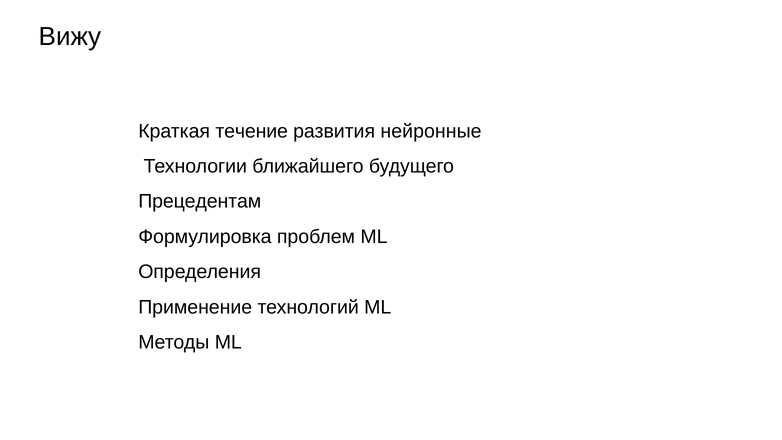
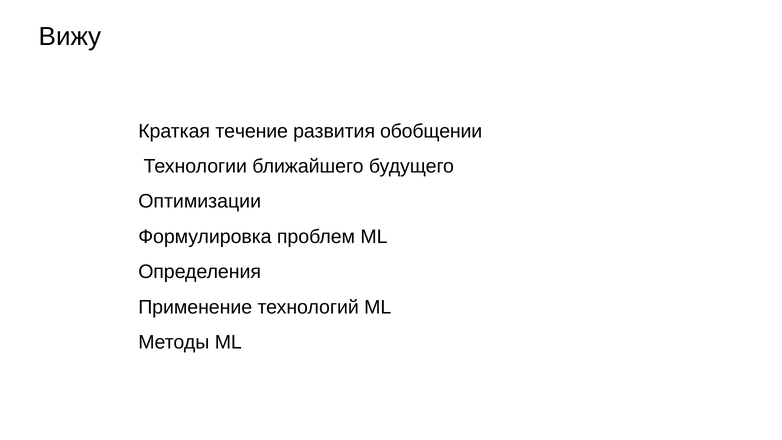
нейронные: нейронные -> обобщении
Прецедентам: Прецедентам -> Оптимизации
